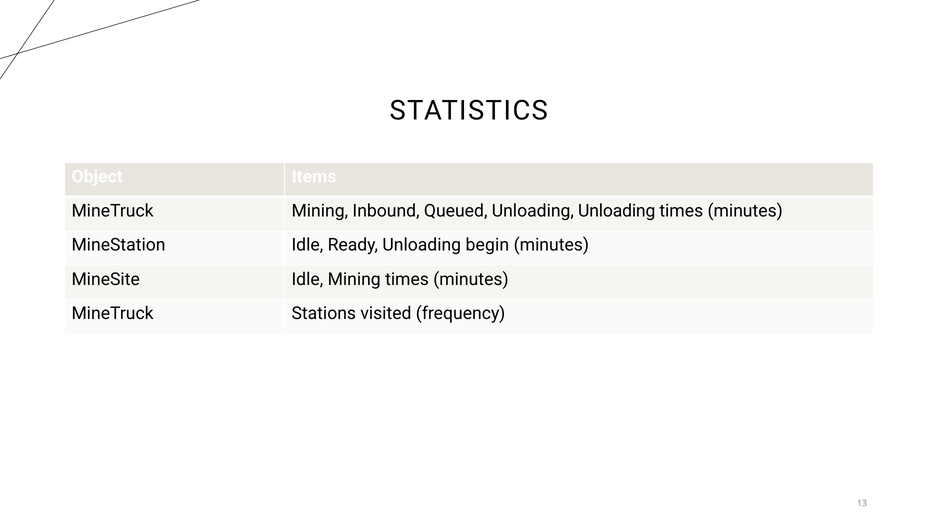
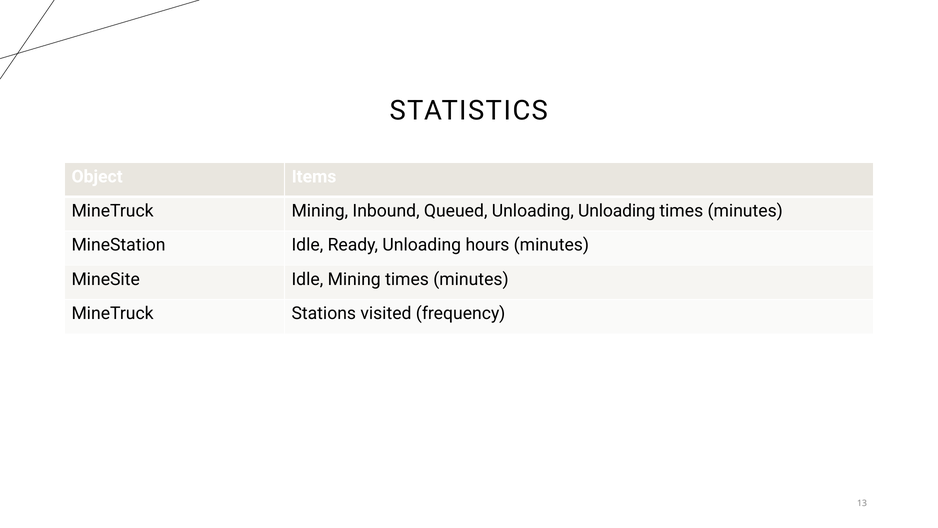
begin: begin -> hours
